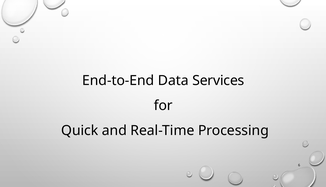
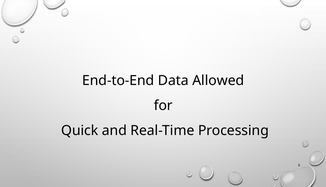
Services: Services -> Allowed
